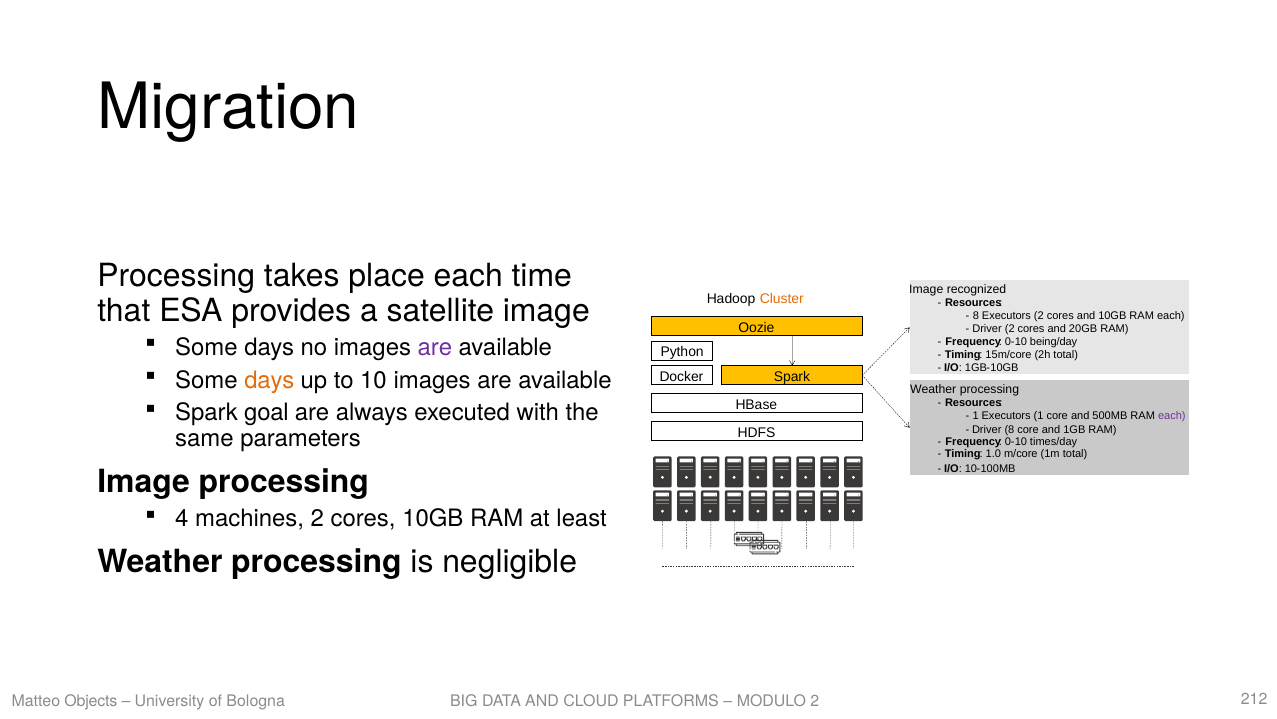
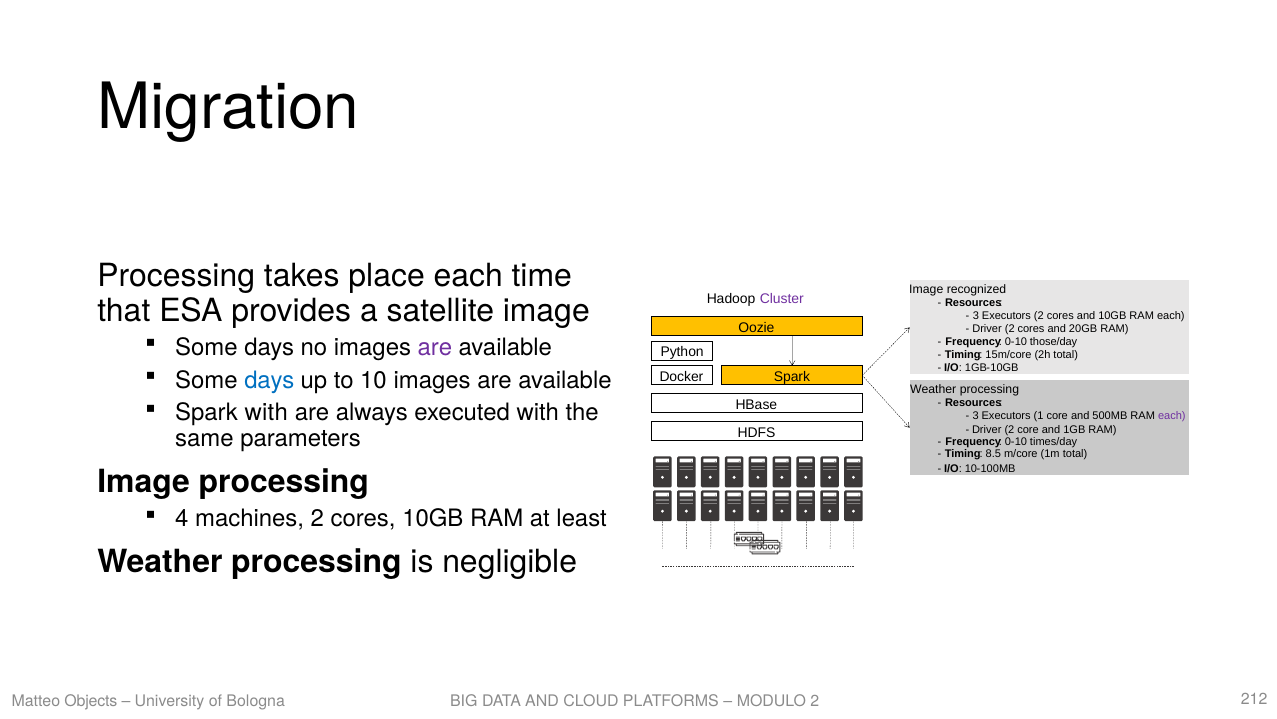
Cluster colour: orange -> purple
8 at (976, 315): 8 -> 3
being/day: being/day -> those/day
days at (269, 380) colour: orange -> blue
Spark goal: goal -> with
1 at (976, 416): 1 -> 3
8 at (1009, 429): 8 -> 2
1.0: 1.0 -> 8.5
